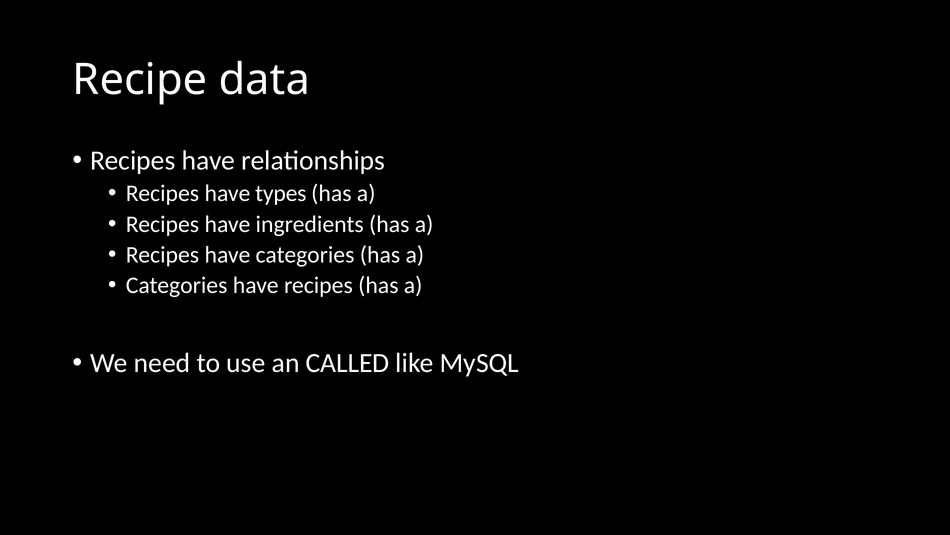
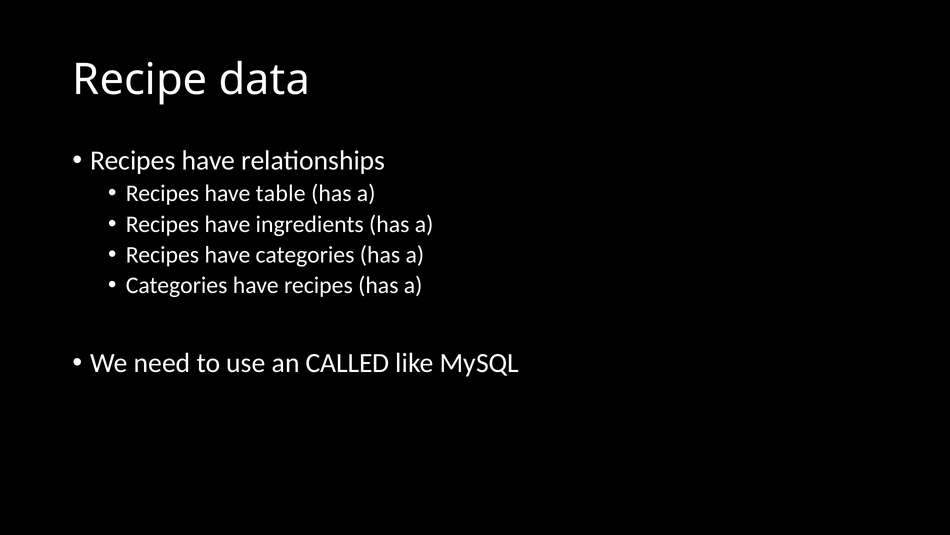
types: types -> table
